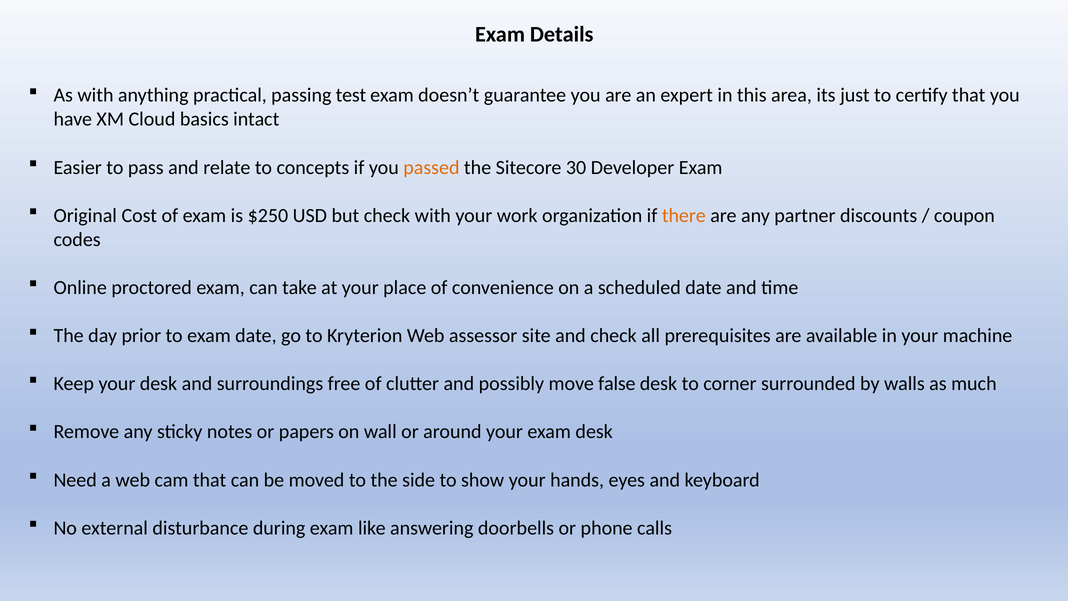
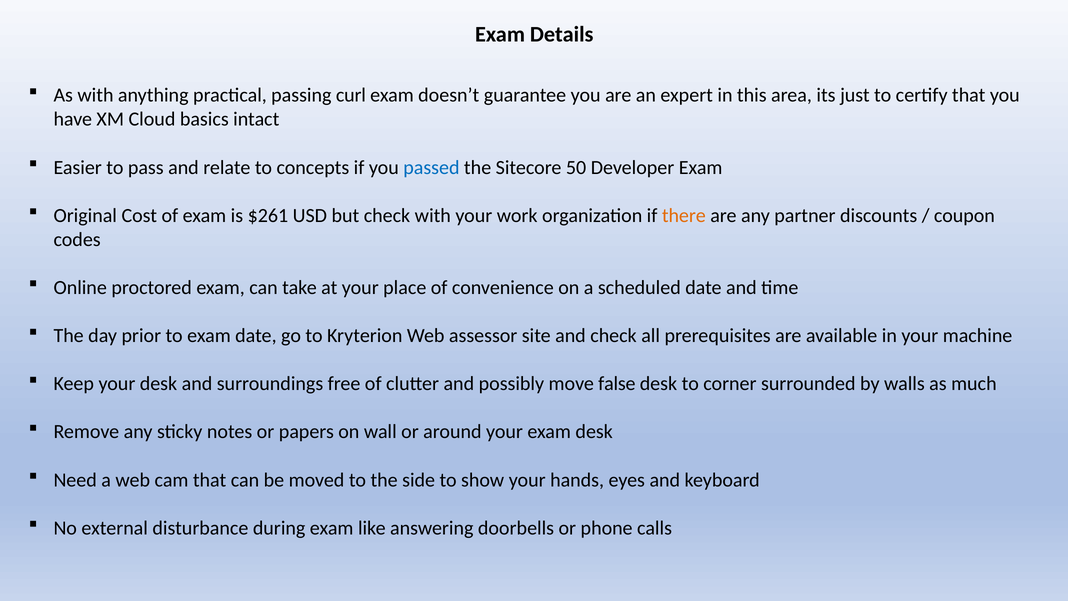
test: test -> curl
passed colour: orange -> blue
30: 30 -> 50
$250: $250 -> $261
